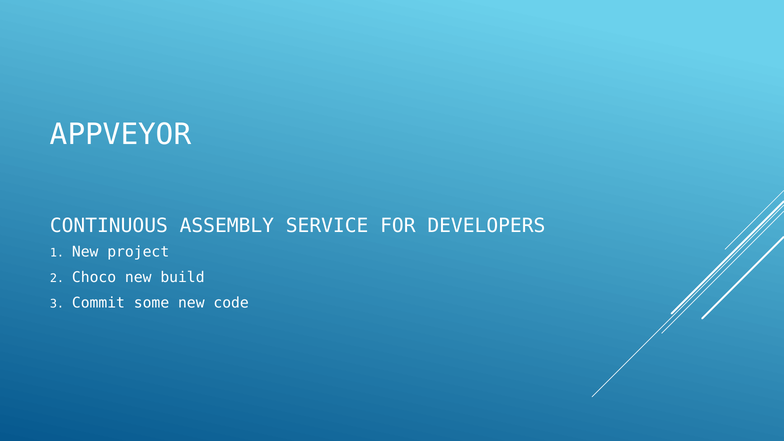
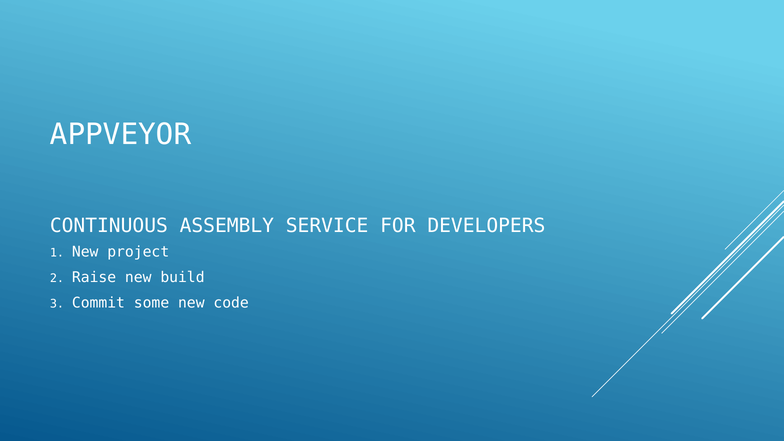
Choco: Choco -> Raise
